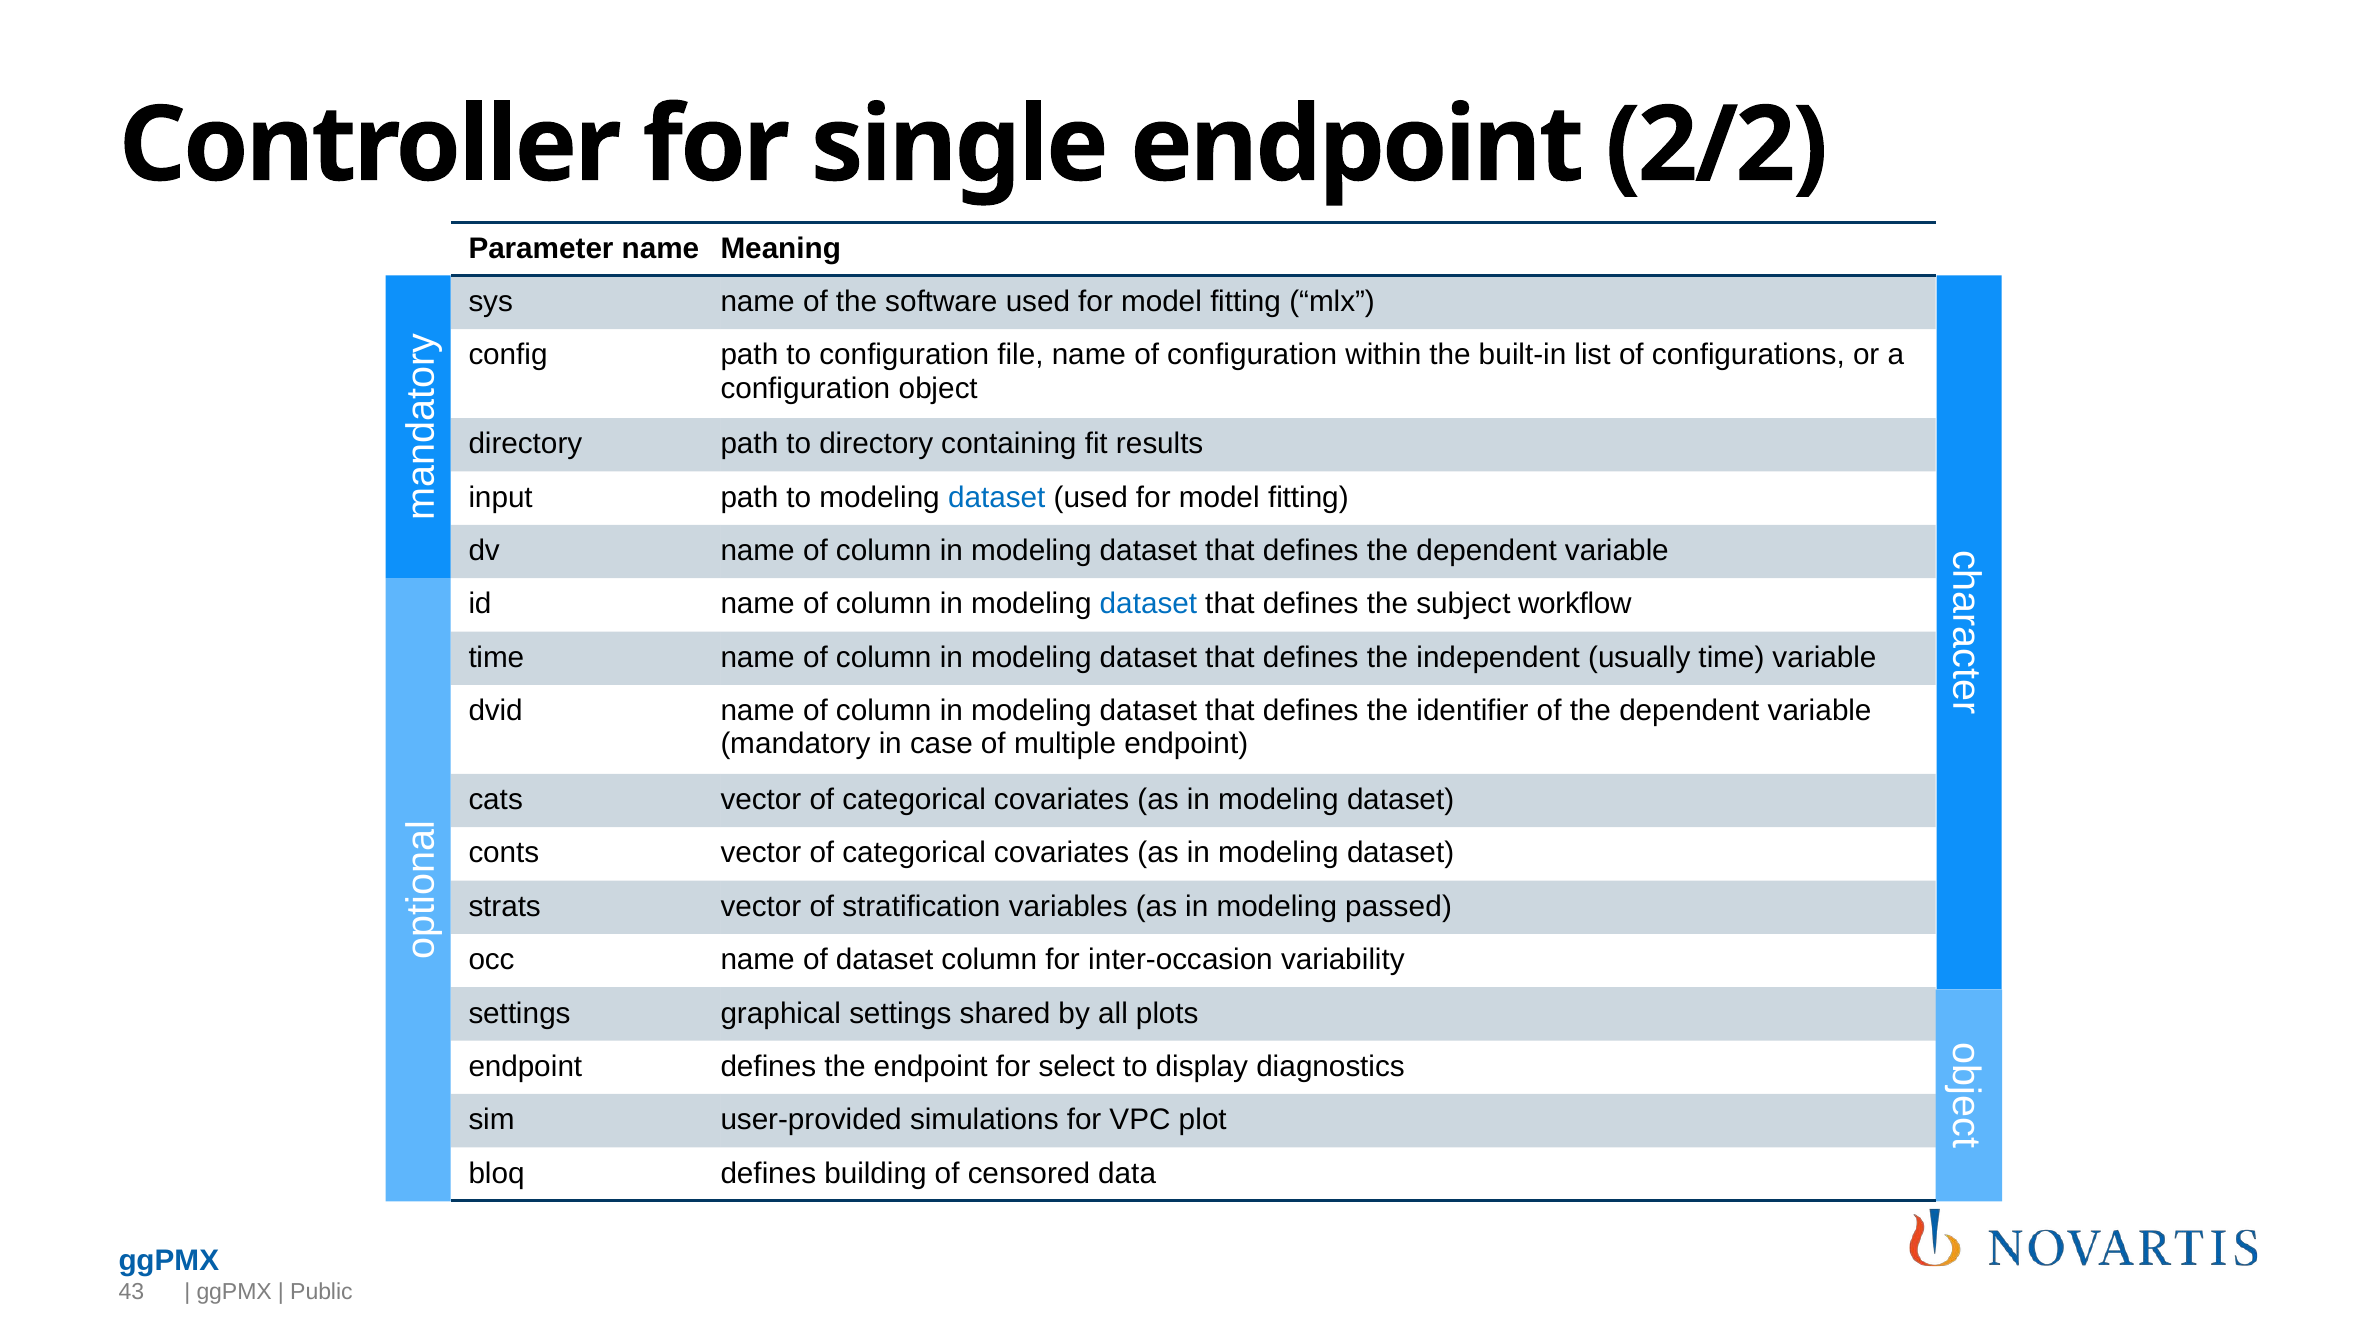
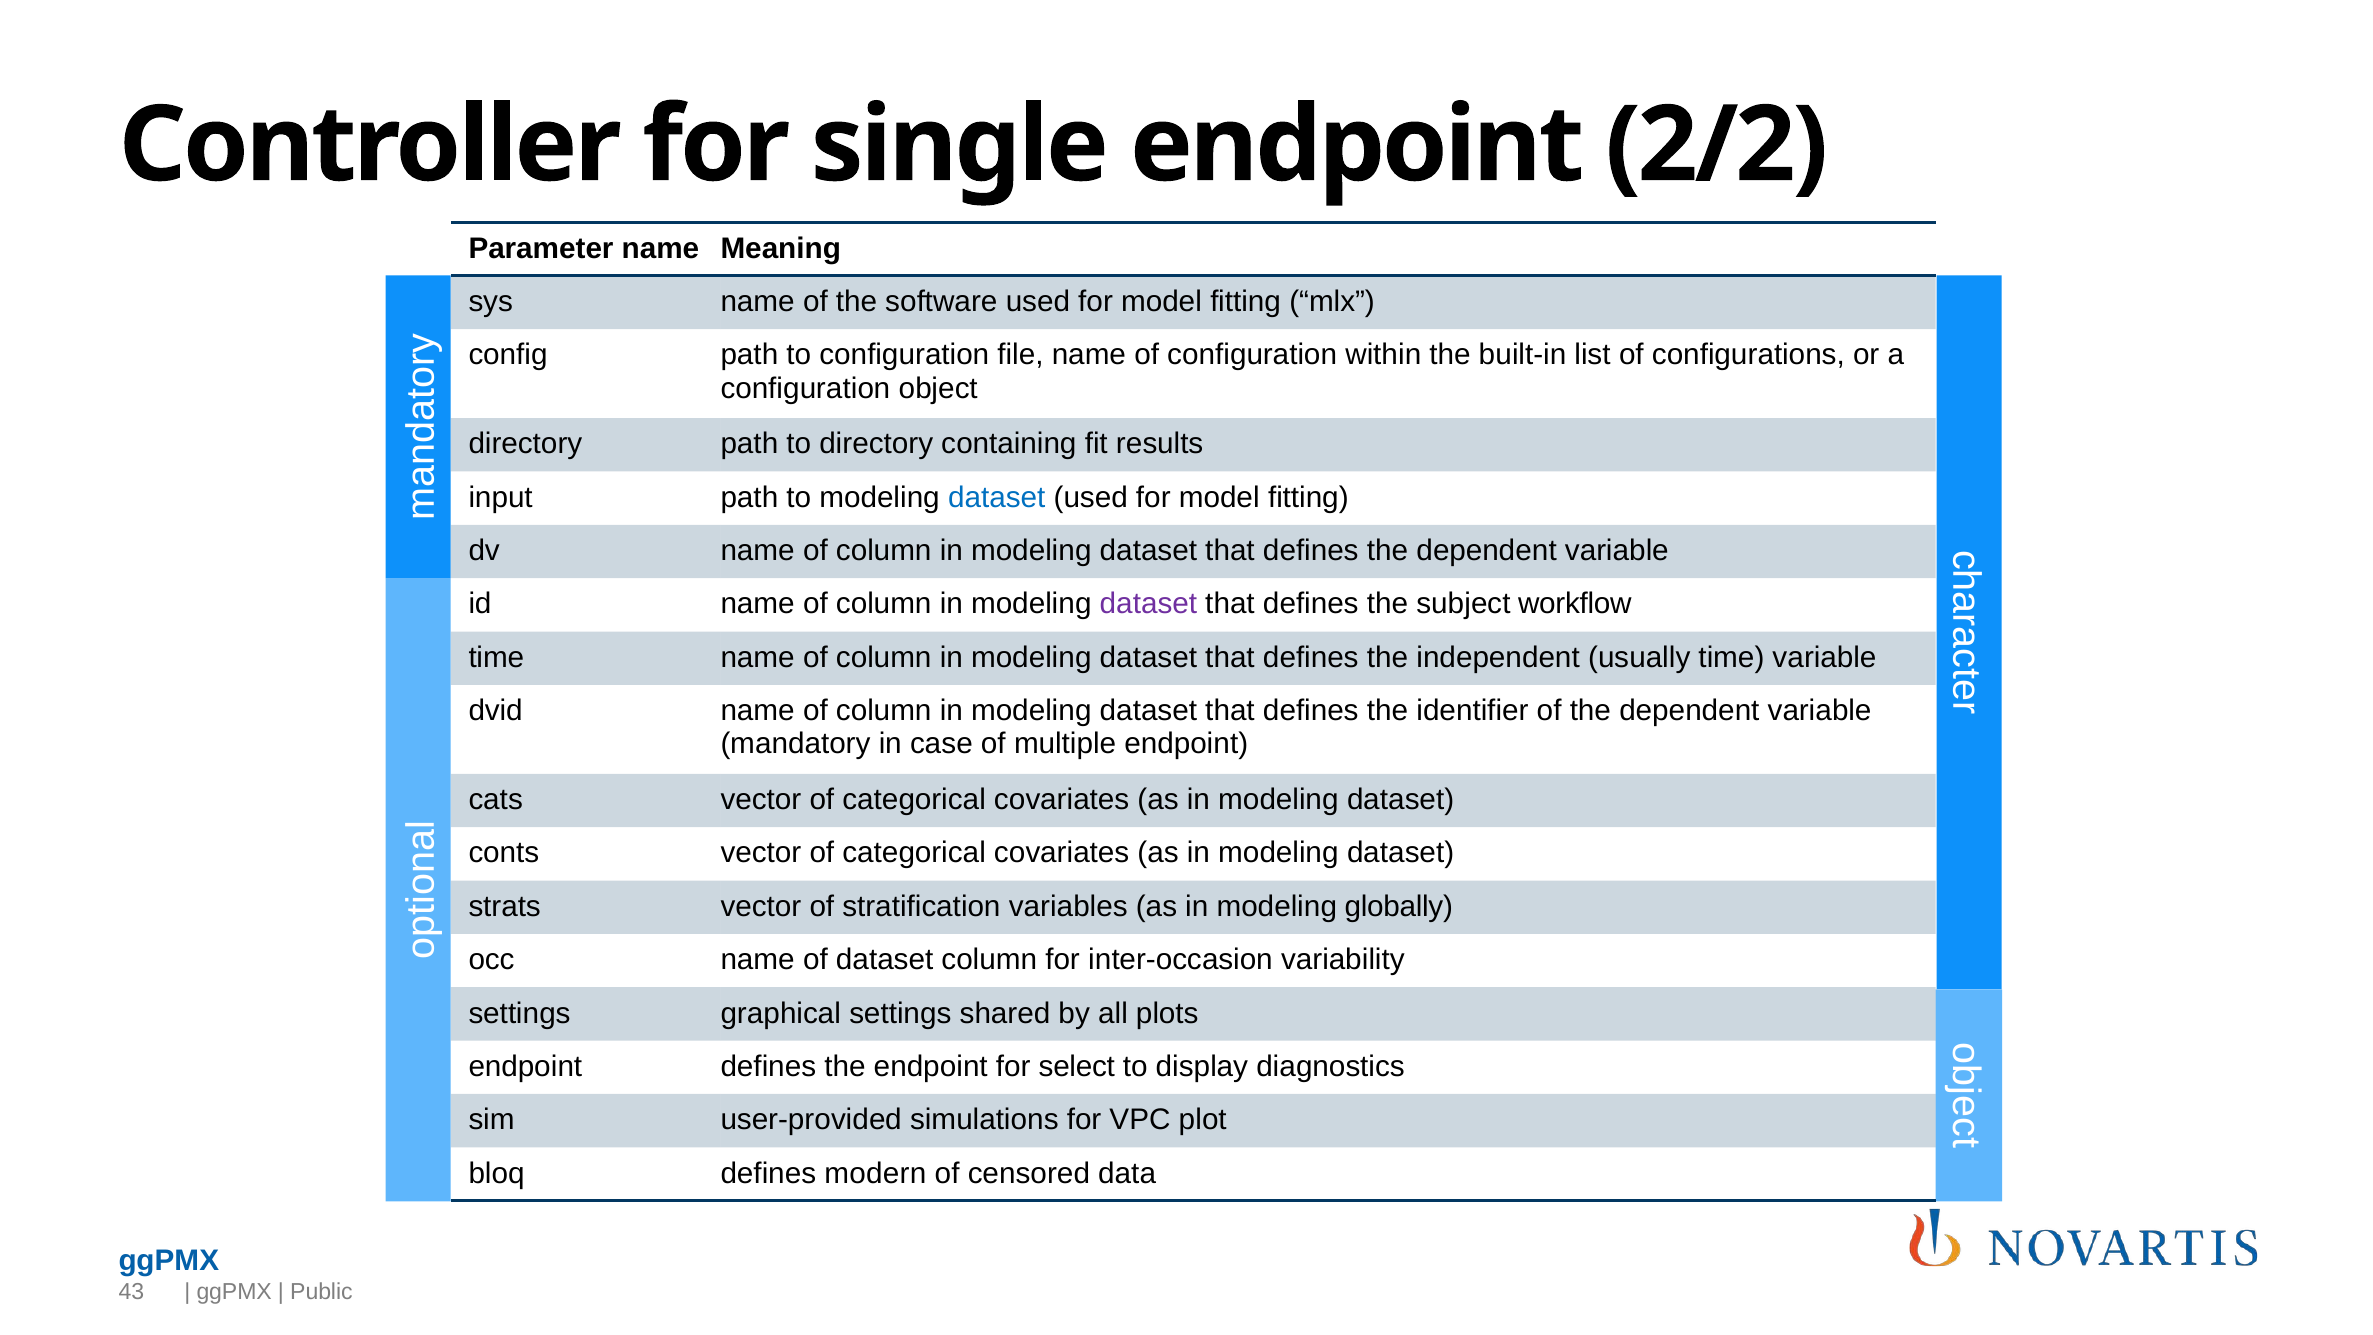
dataset at (1148, 604) colour: blue -> purple
passed: passed -> globally
building: building -> modern
